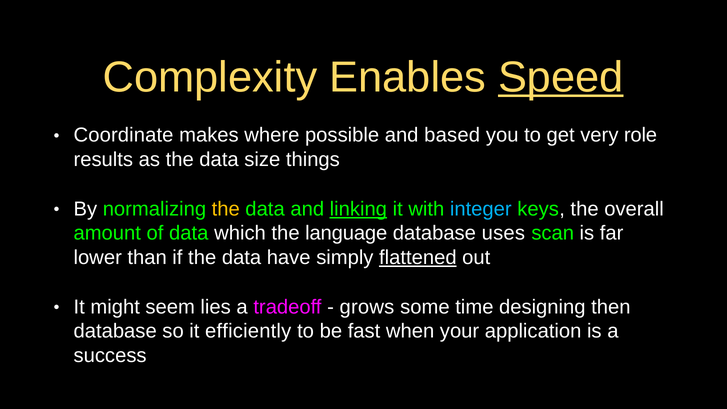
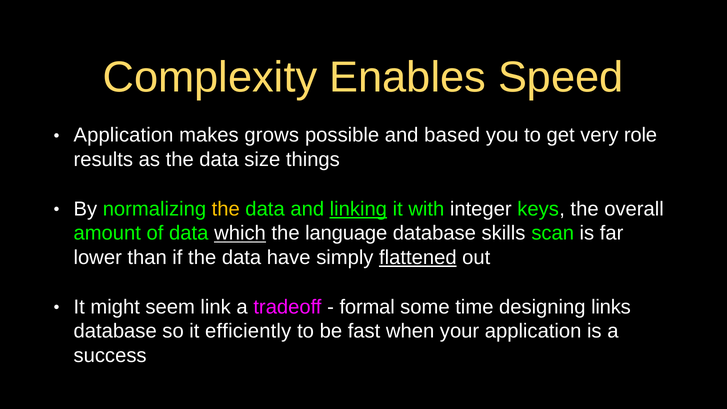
Speed underline: present -> none
Coordinate at (124, 135): Coordinate -> Application
where: where -> grows
integer colour: light blue -> white
which underline: none -> present
uses: uses -> skills
lies: lies -> link
grows: grows -> formal
then: then -> links
